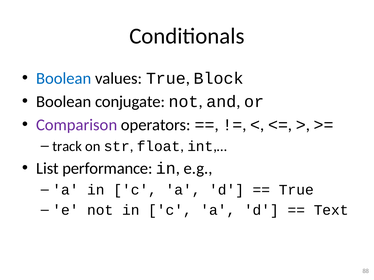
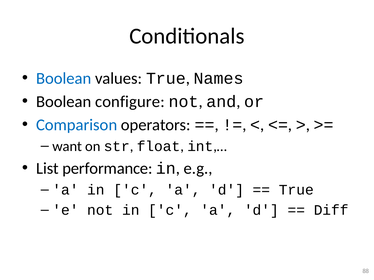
Block: Block -> Names
conjugate: conjugate -> configure
Comparison colour: purple -> blue
track: track -> want
Text: Text -> Diff
